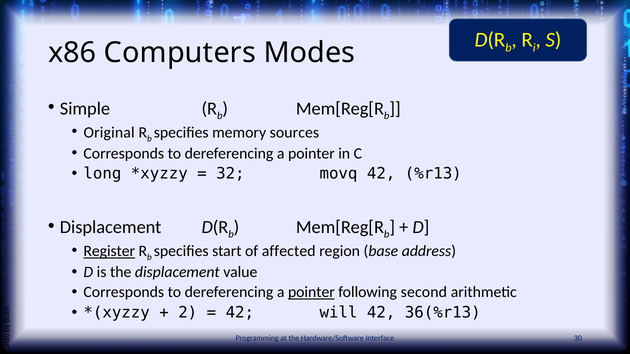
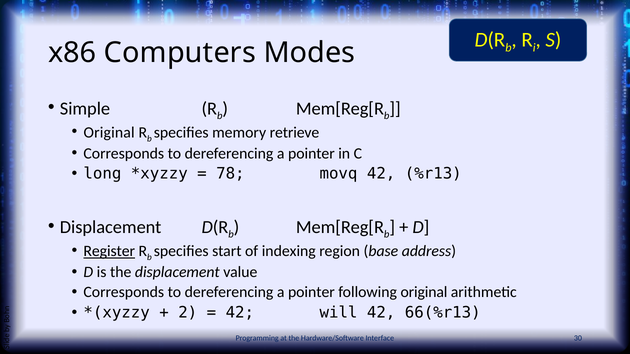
sources: sources -> retrieve
32: 32 -> 78
affected: affected -> indexing
pointer at (311, 293) underline: present -> none
following second: second -> original
36(%r13: 36(%r13 -> 66(%r13
